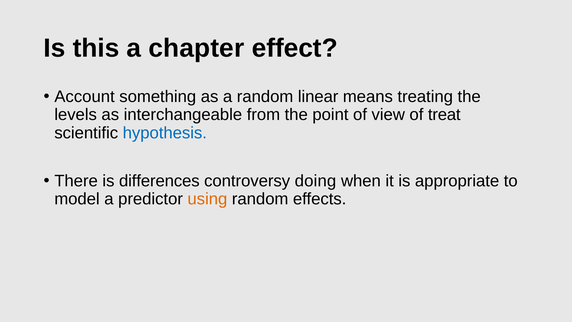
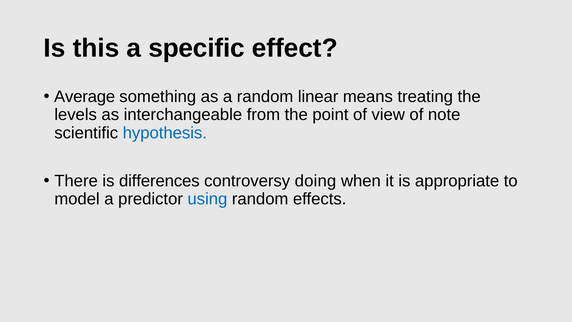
chapter: chapter -> specific
Account: Account -> Average
treat: treat -> note
using colour: orange -> blue
